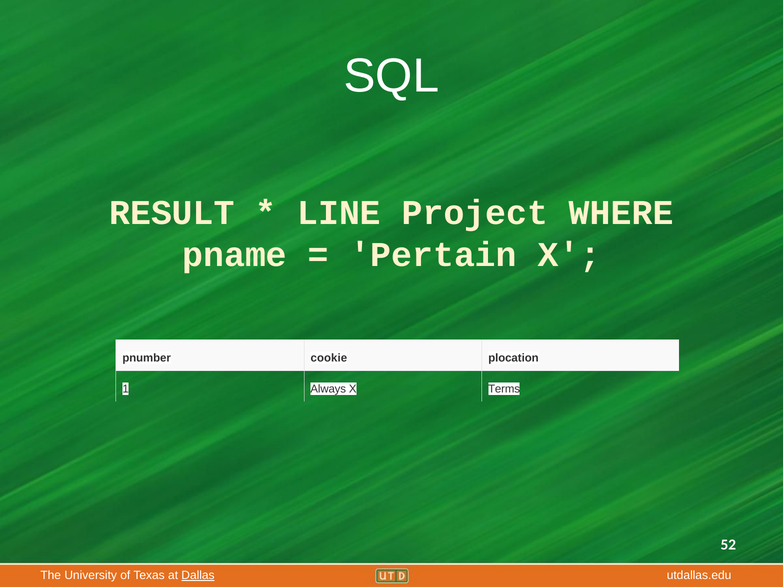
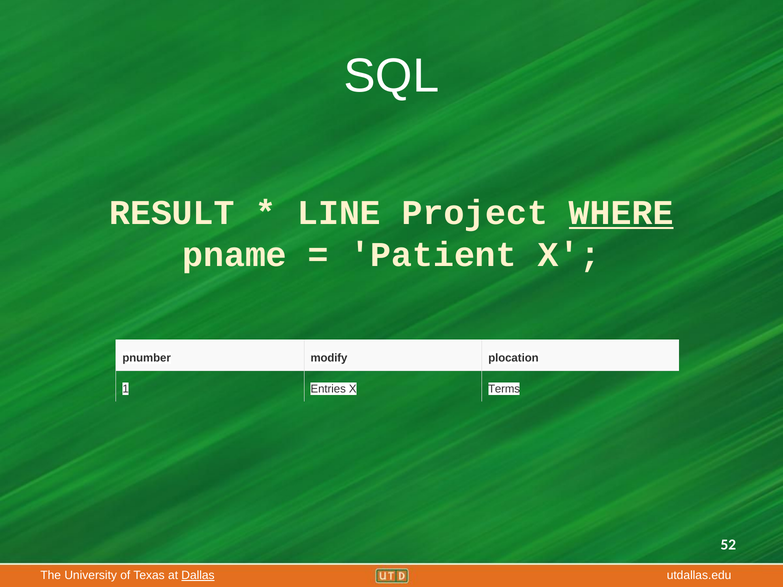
WHERE underline: none -> present
Pertain: Pertain -> Patient
cookie: cookie -> modify
Always: Always -> Entries
